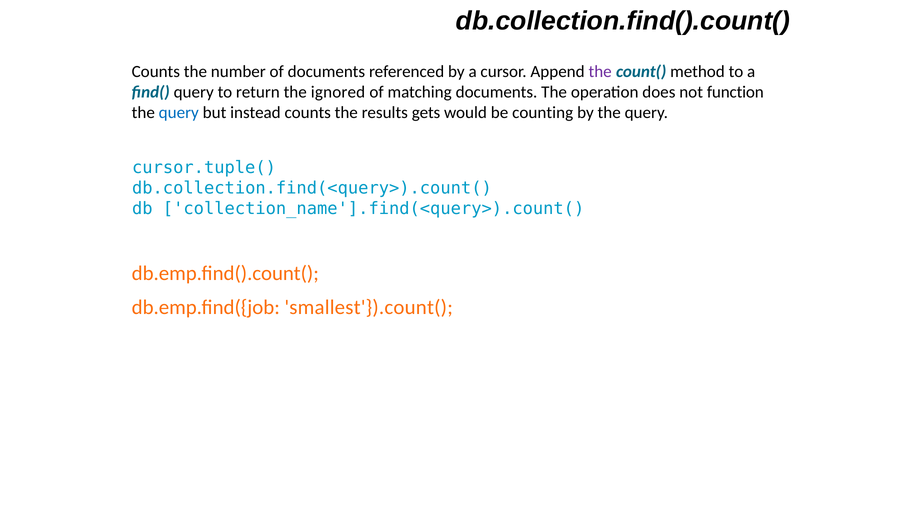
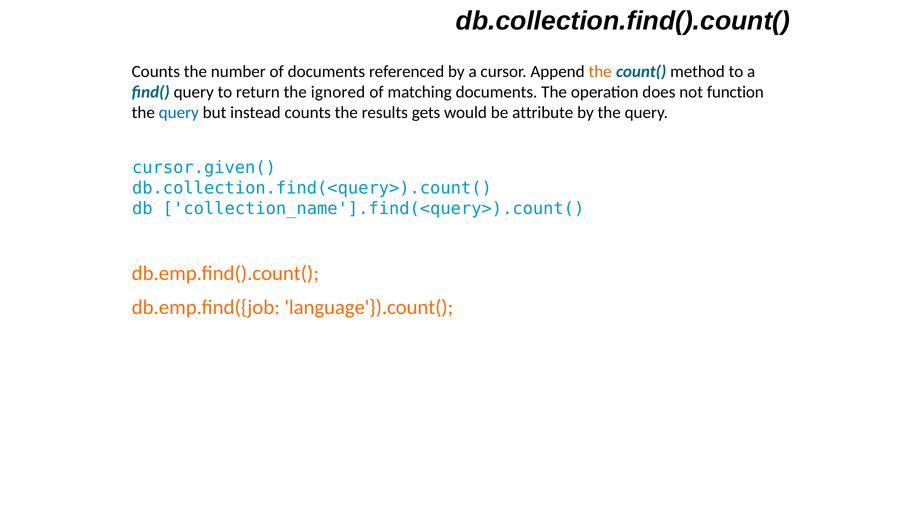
the at (600, 72) colour: purple -> orange
counting: counting -> attribute
cursor.tuple(: cursor.tuple( -> cursor.given(
smallest'}).count(: smallest'}).count( -> language'}).count(
